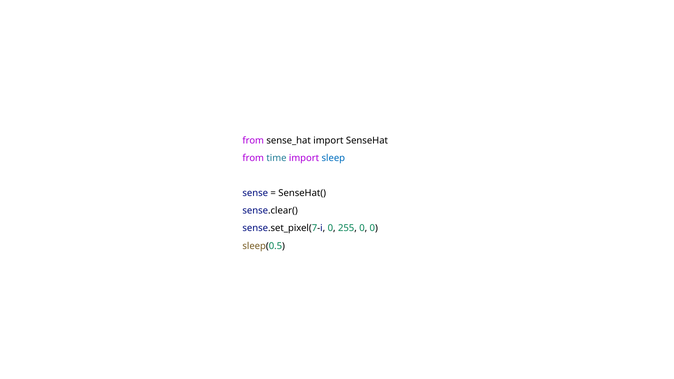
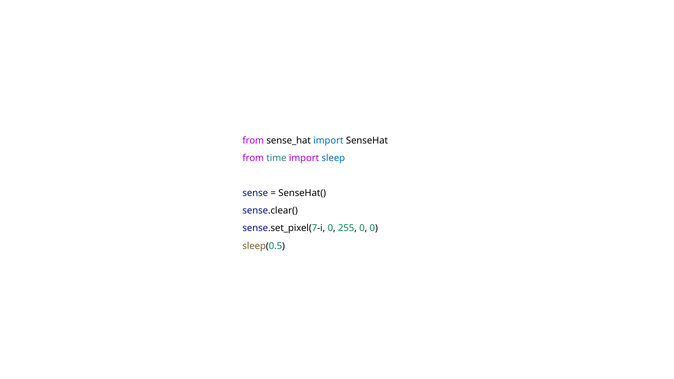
import at (328, 141) colour: black -> blue
